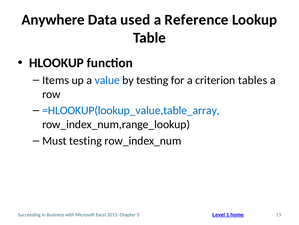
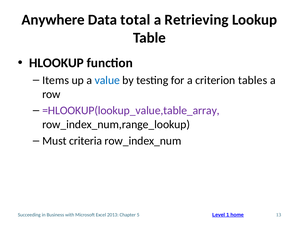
used: used -> total
Reference: Reference -> Retrieving
=HLOOKUP(lookup_value,table_array colour: blue -> purple
Must testing: testing -> criteria
